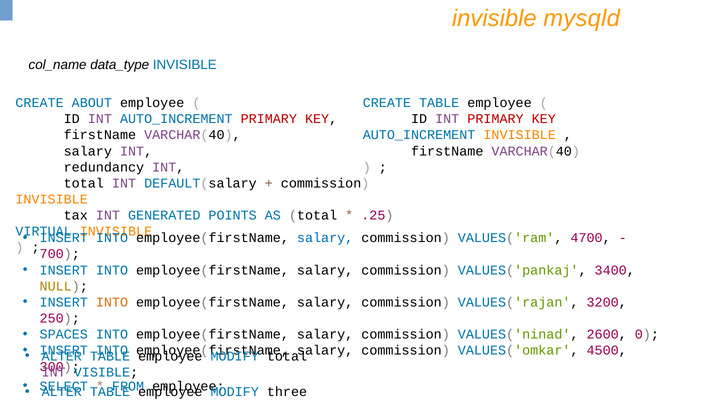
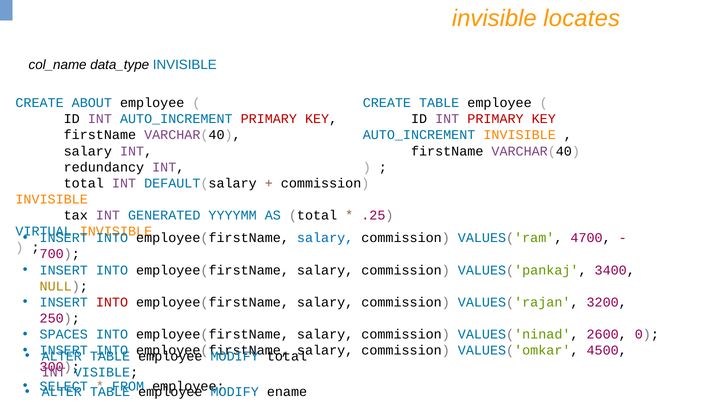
mysqld: mysqld -> locates
POINTS: POINTS -> YYYYMM
INTO at (112, 302) colour: orange -> red
three: three -> ename
